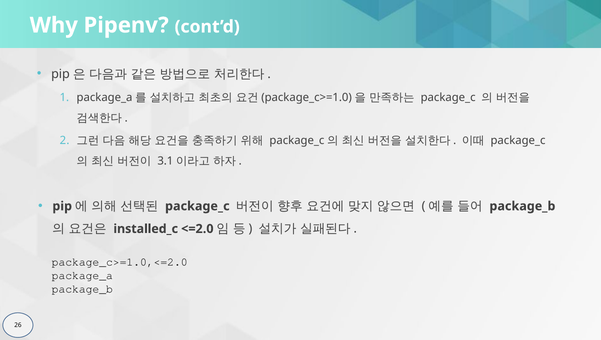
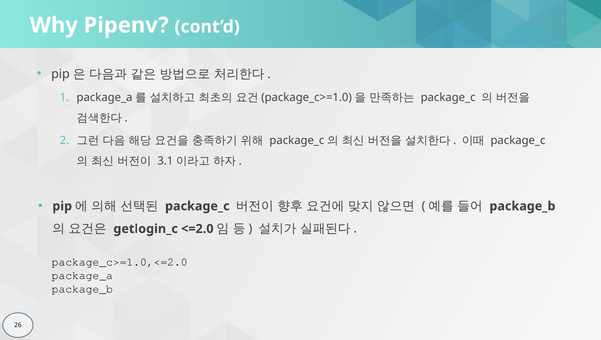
installed_c: installed_c -> getlogin_c
